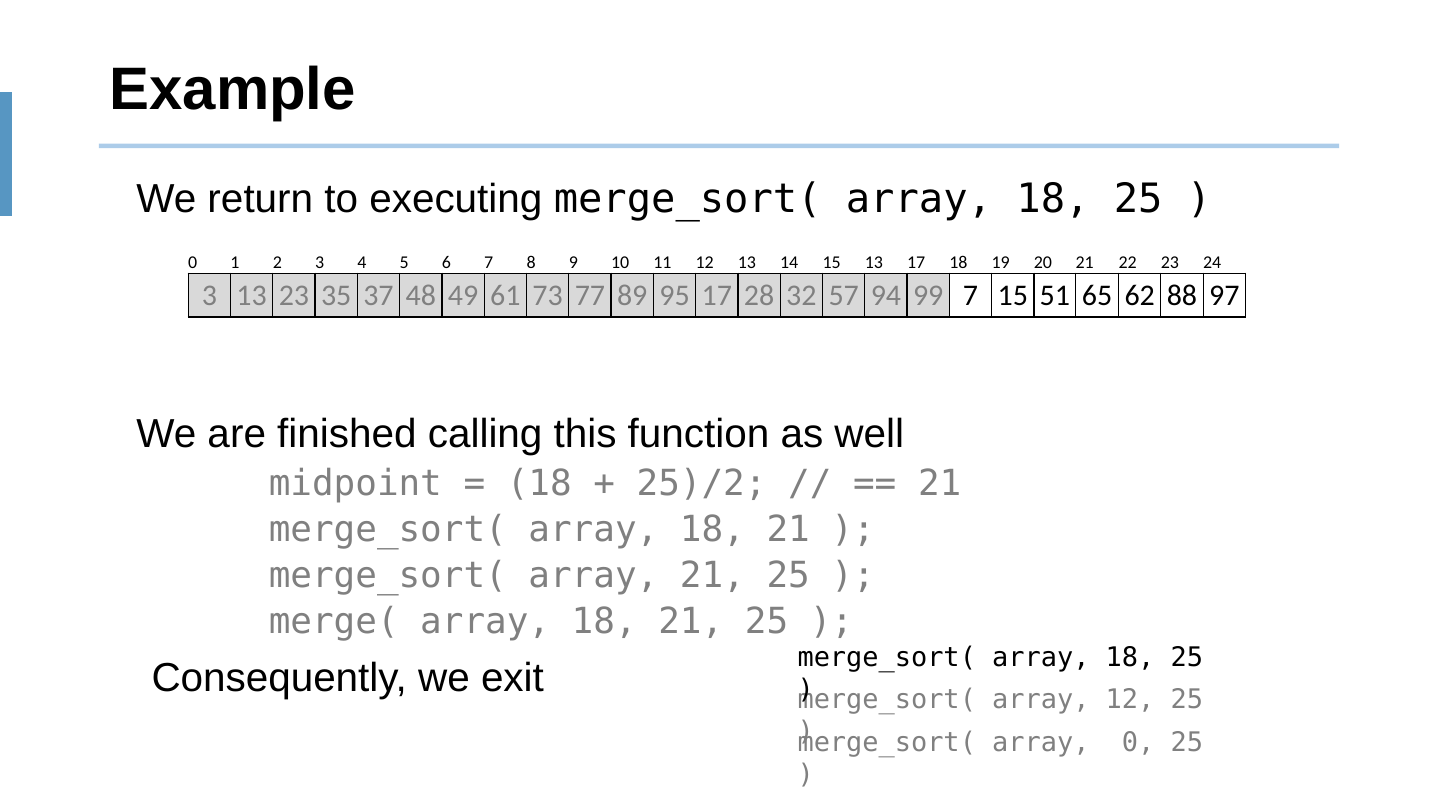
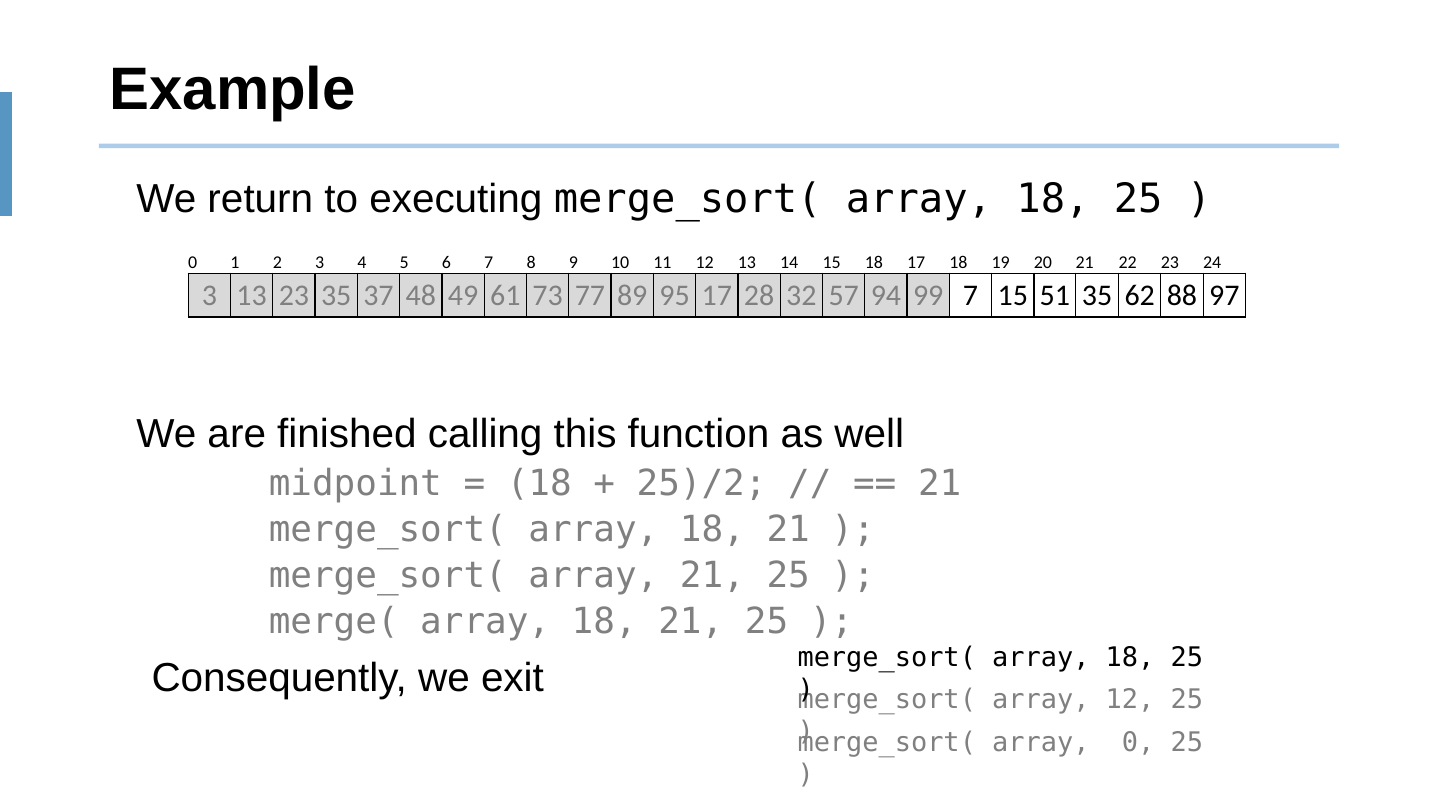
15 13: 13 -> 18
51 65: 65 -> 35
